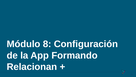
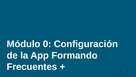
8: 8 -> 0
Relacionan: Relacionan -> Frecuentes
